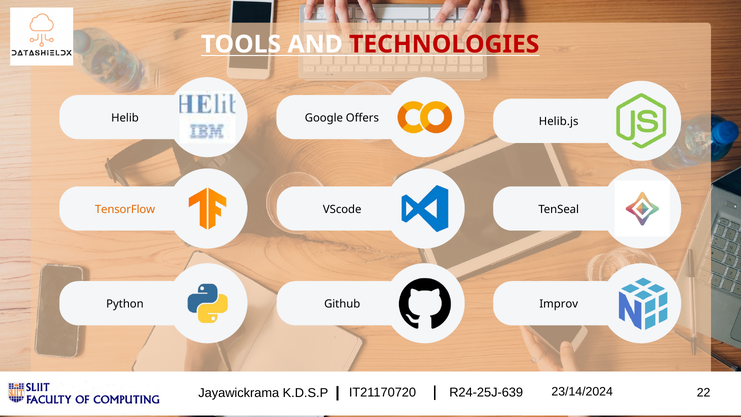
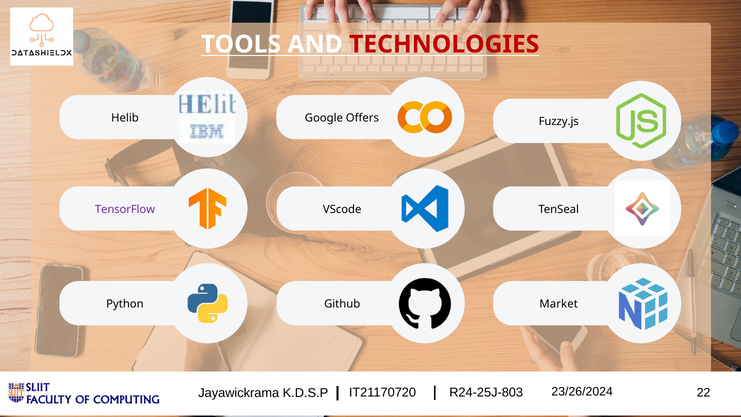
Helib.js: Helib.js -> Fuzzy.js
TensorFlow colour: orange -> purple
Improv: Improv -> Market
R24-25J-639: R24-25J-639 -> R24-25J-803
23/14/2024: 23/14/2024 -> 23/26/2024
